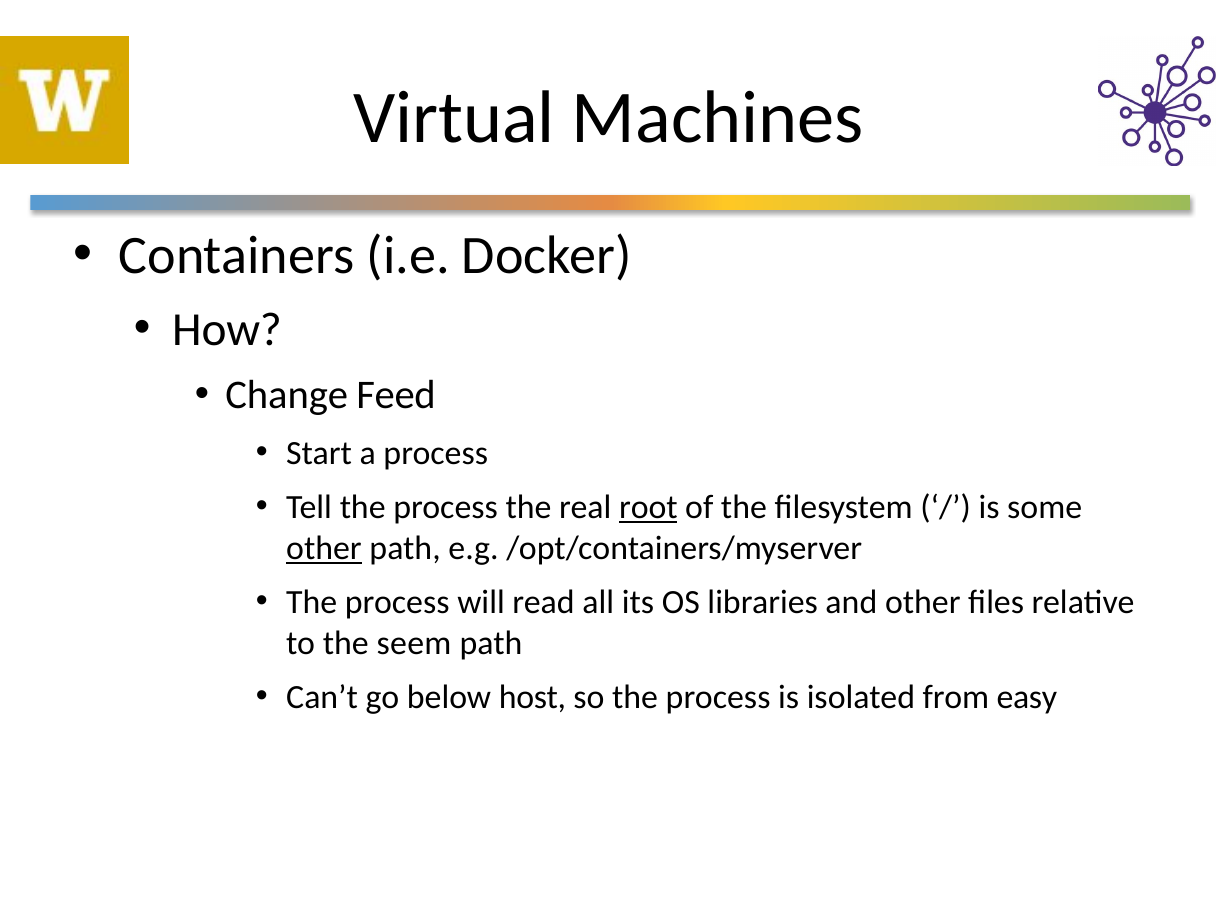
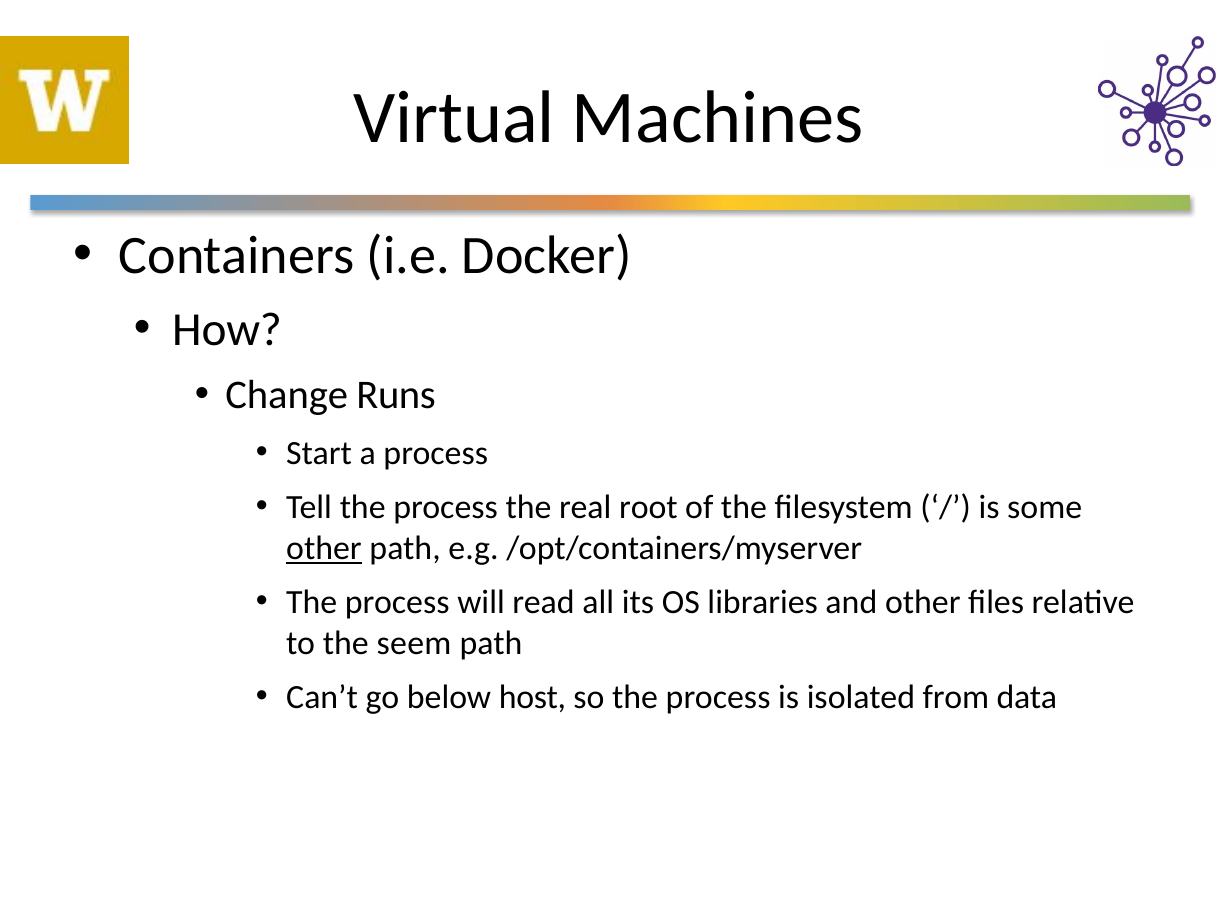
Feed: Feed -> Runs
root underline: present -> none
easy: easy -> data
